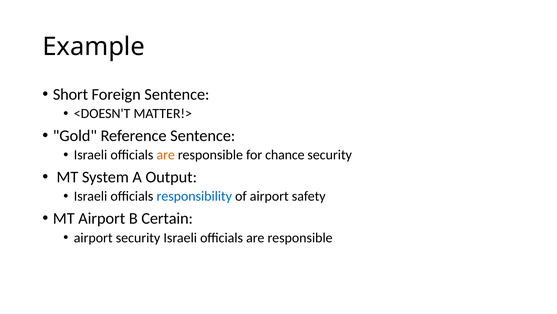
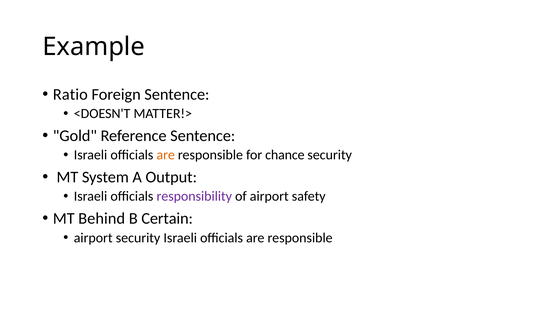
Short: Short -> Ratio
responsibility colour: blue -> purple
MT Airport: Airport -> Behind
